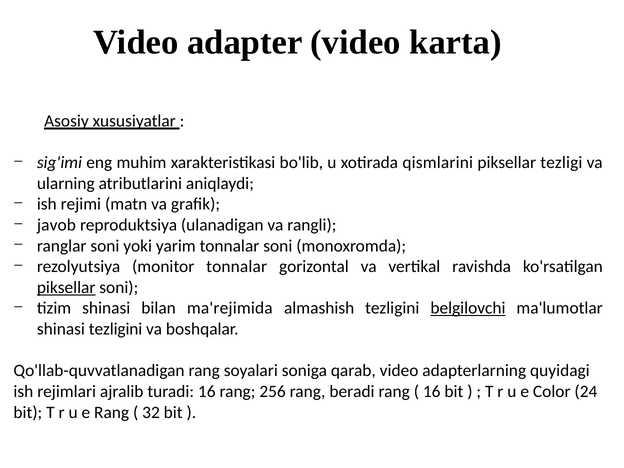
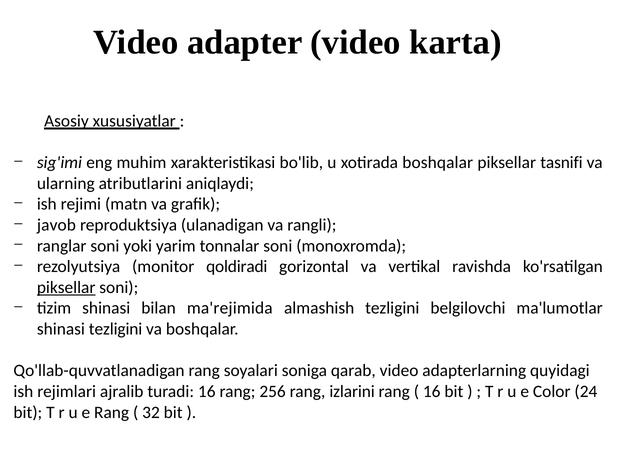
xotirada qismlarini: qismlarini -> boshqalar
tezligi: tezligi -> tasnifi
monitor tonnalar: tonnalar -> qoldiradi
belgilovchi underline: present -> none
beradi: beradi -> izlarini
